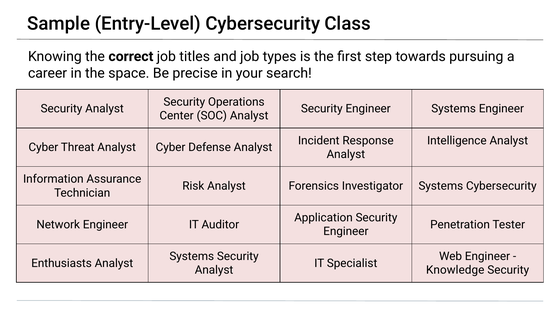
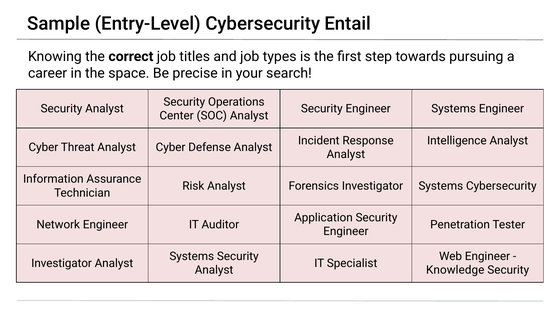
Class: Class -> Entail
Enthusiasts at (62, 263): Enthusiasts -> Investigator
